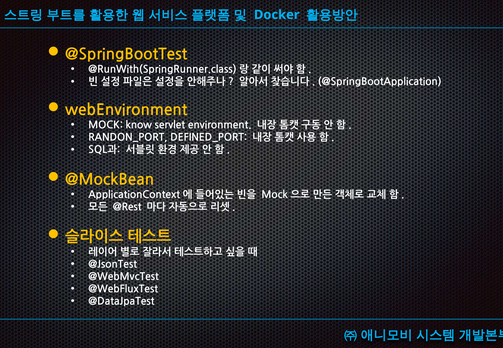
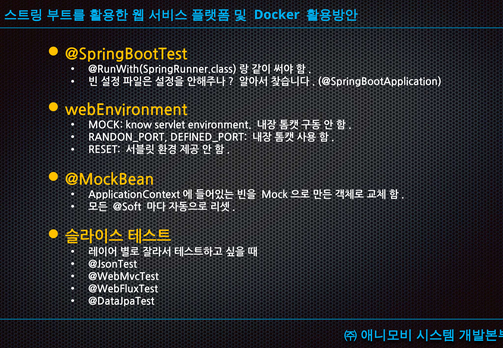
SQL과: SQL과 -> RESET
@Rest: @Rest -> @Soft
